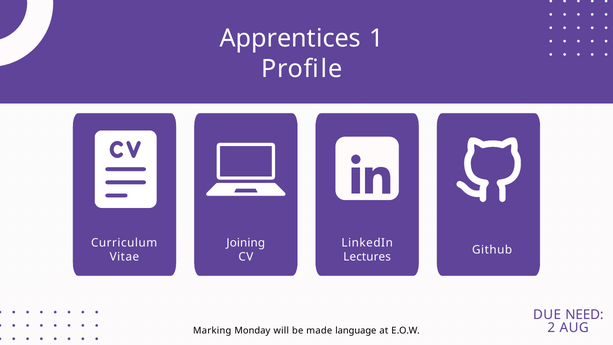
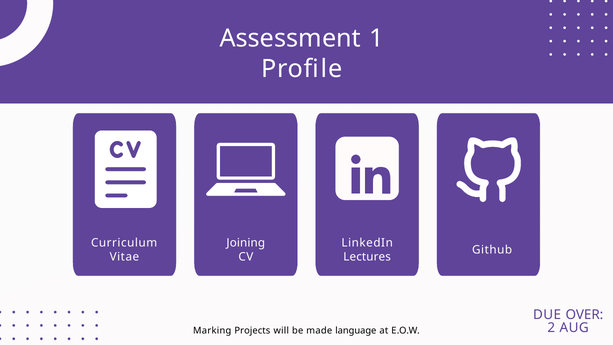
Apprentices: Apprentices -> Assessment
NEED: NEED -> OVER
Monday: Monday -> Projects
